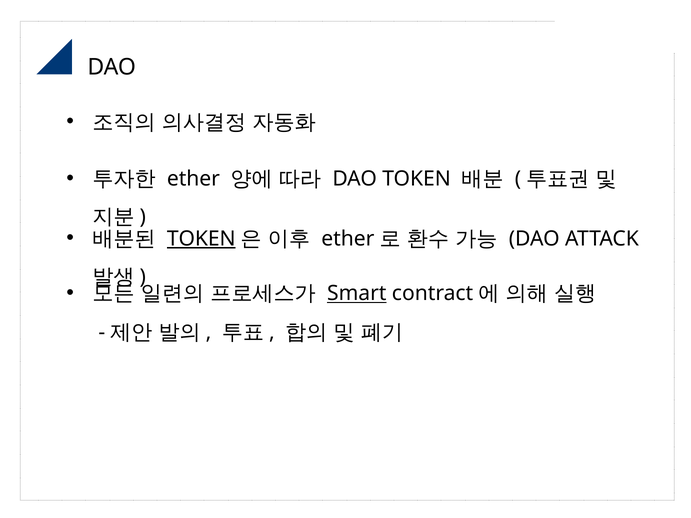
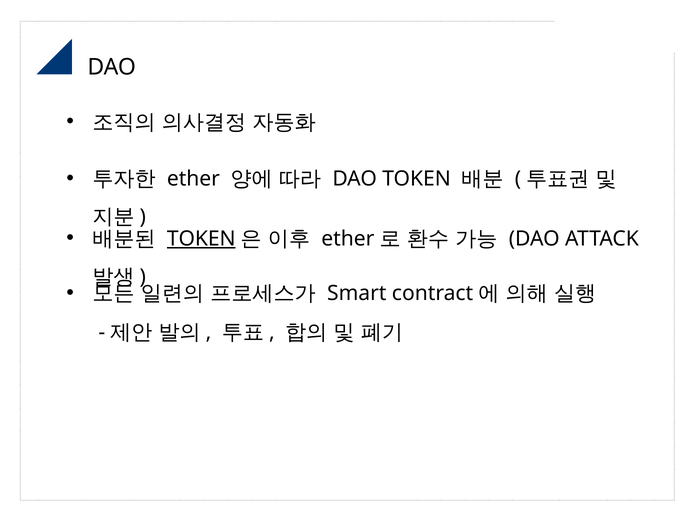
Smart underline: present -> none
